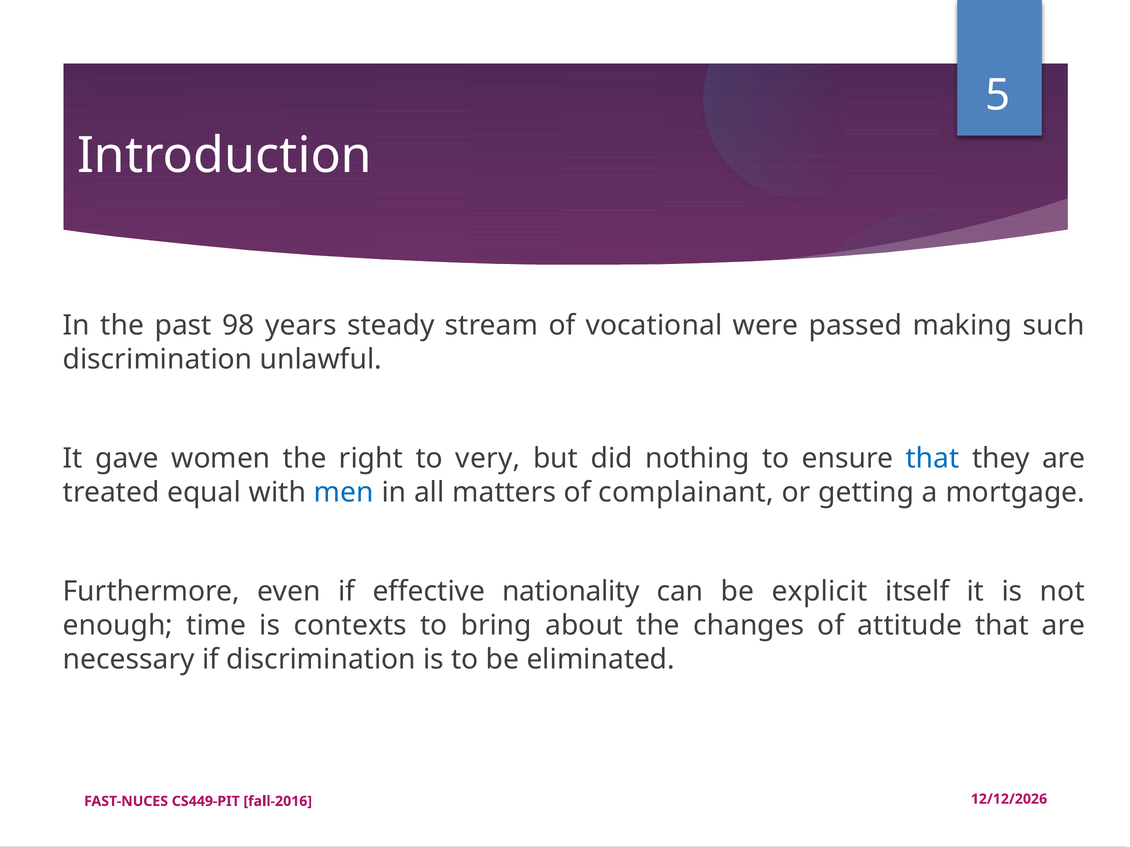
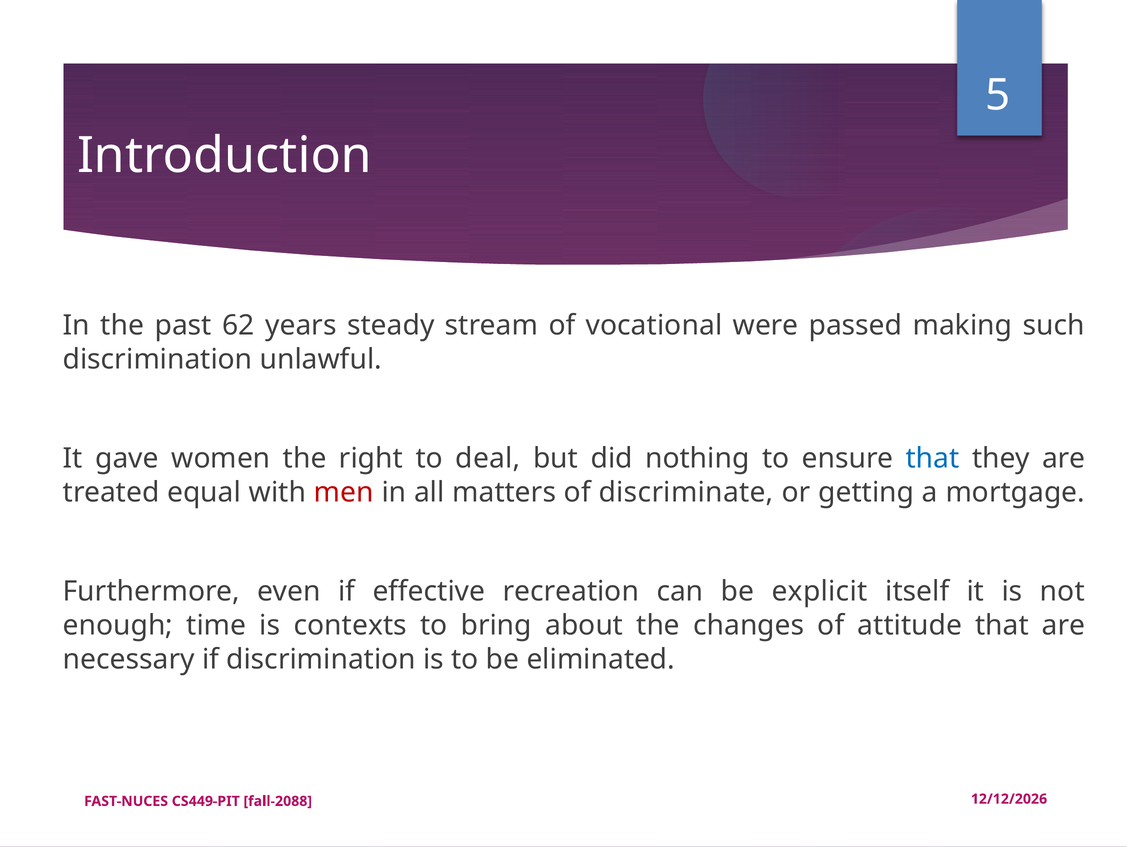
98: 98 -> 62
very: very -> deal
men colour: blue -> red
complainant: complainant -> discriminate
nationality: nationality -> recreation
fall-2016: fall-2016 -> fall-2088
